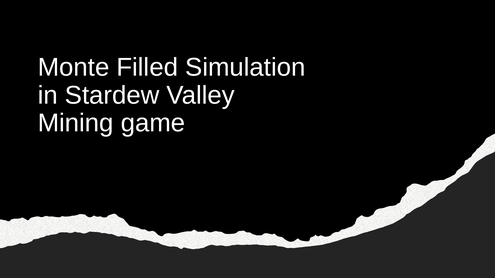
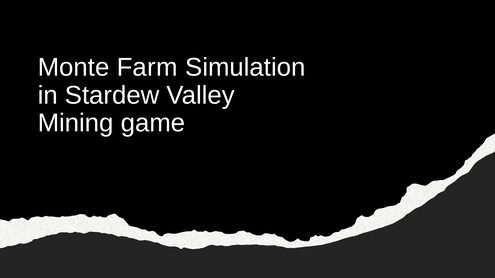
Filled: Filled -> Farm
